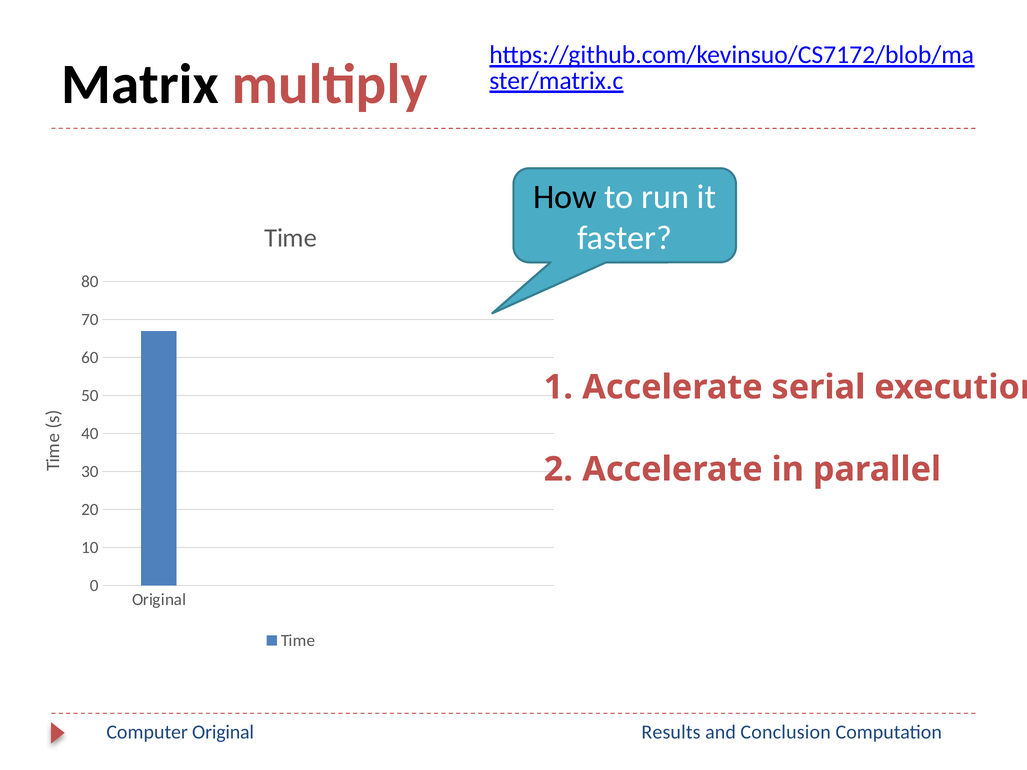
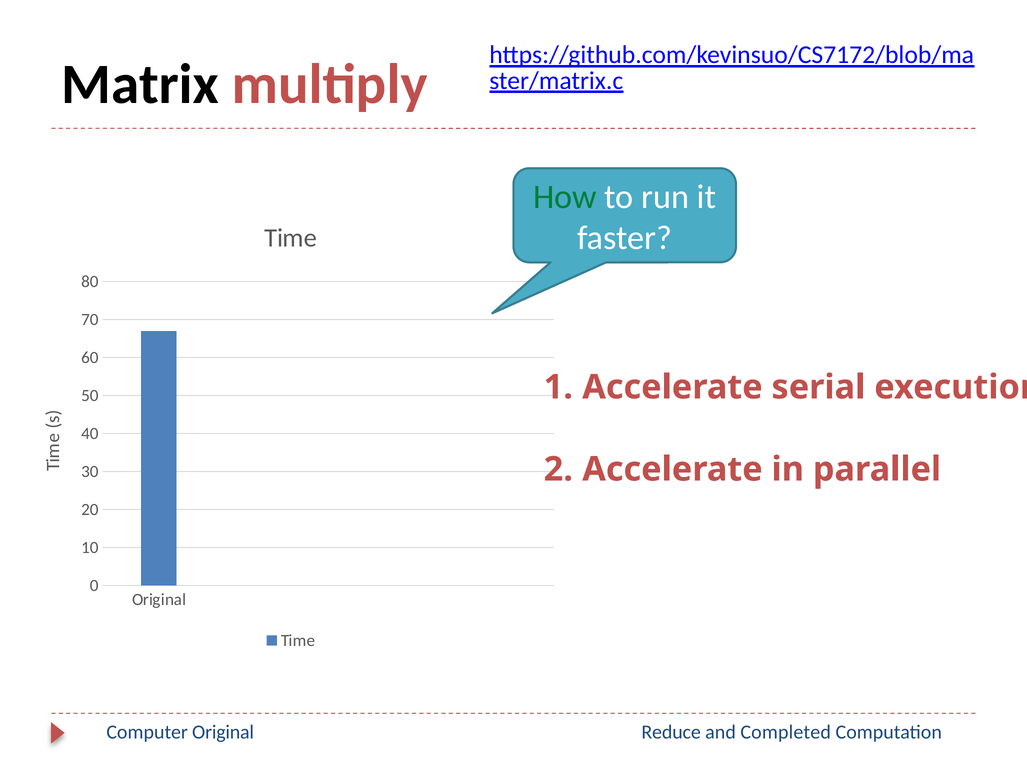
How colour: black -> green
Results: Results -> Reduce
Conclusion: Conclusion -> Completed
